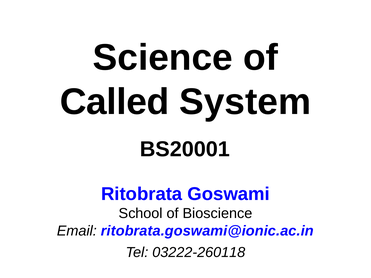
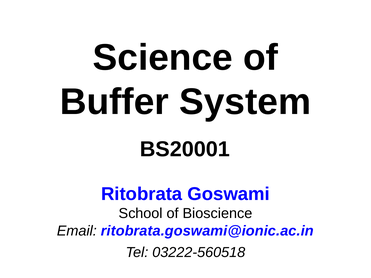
Called: Called -> Buffer
03222-260118: 03222-260118 -> 03222-560518
